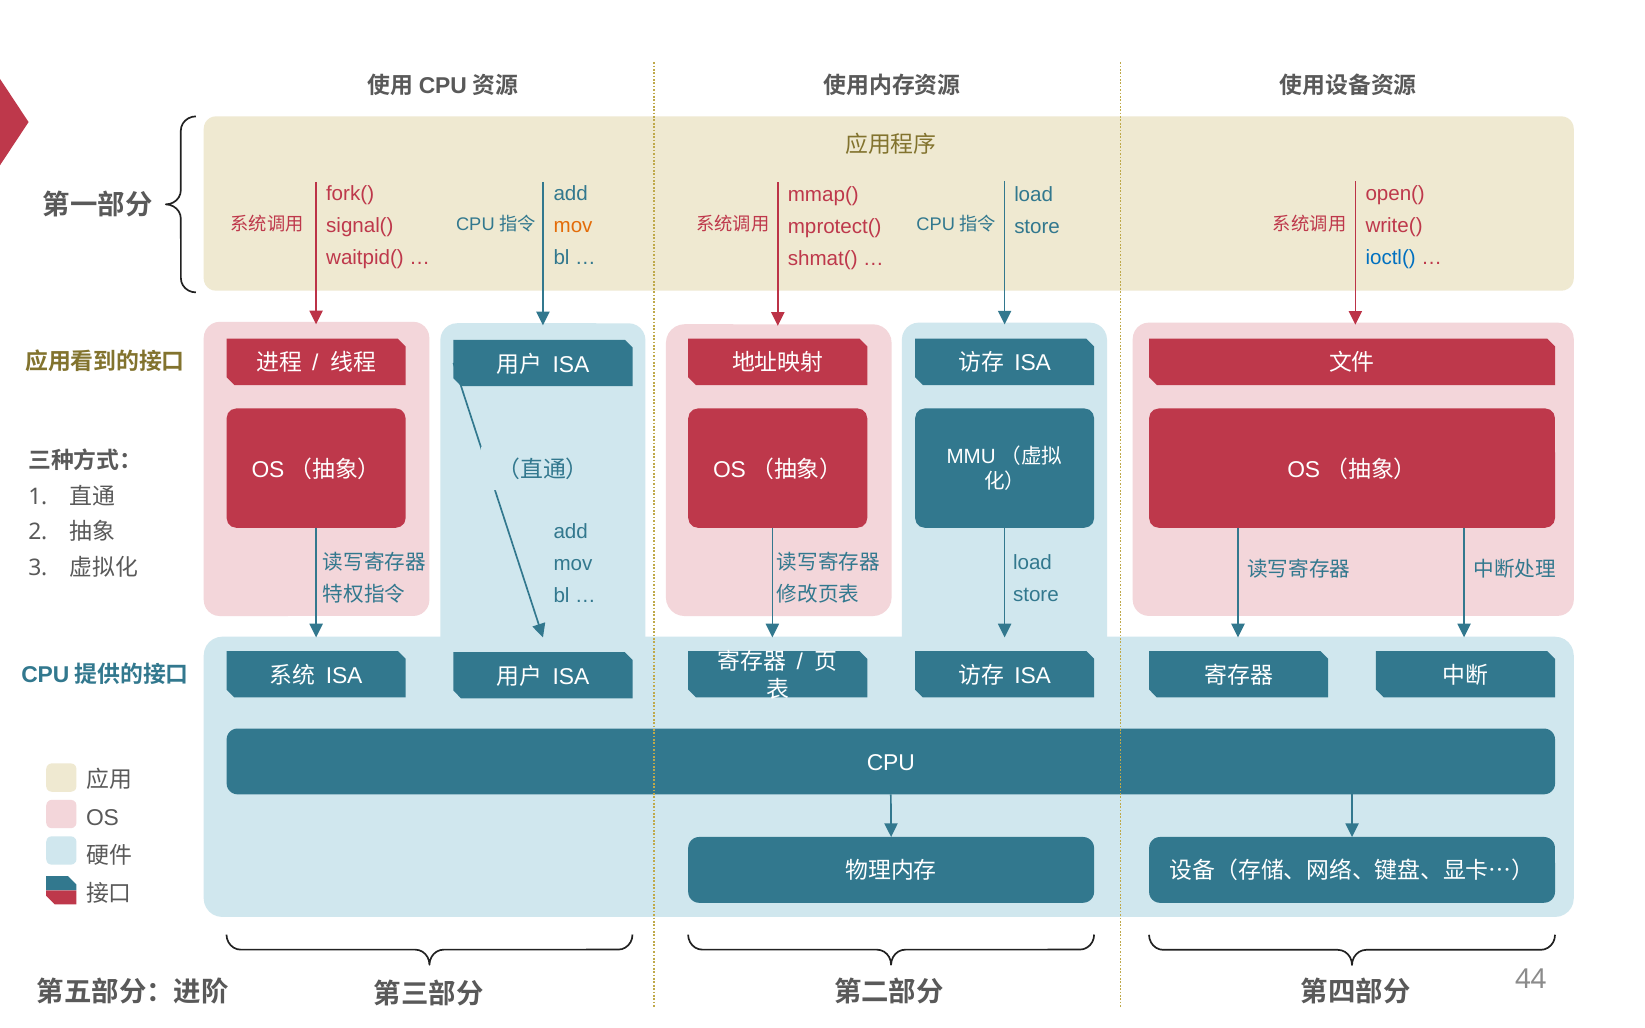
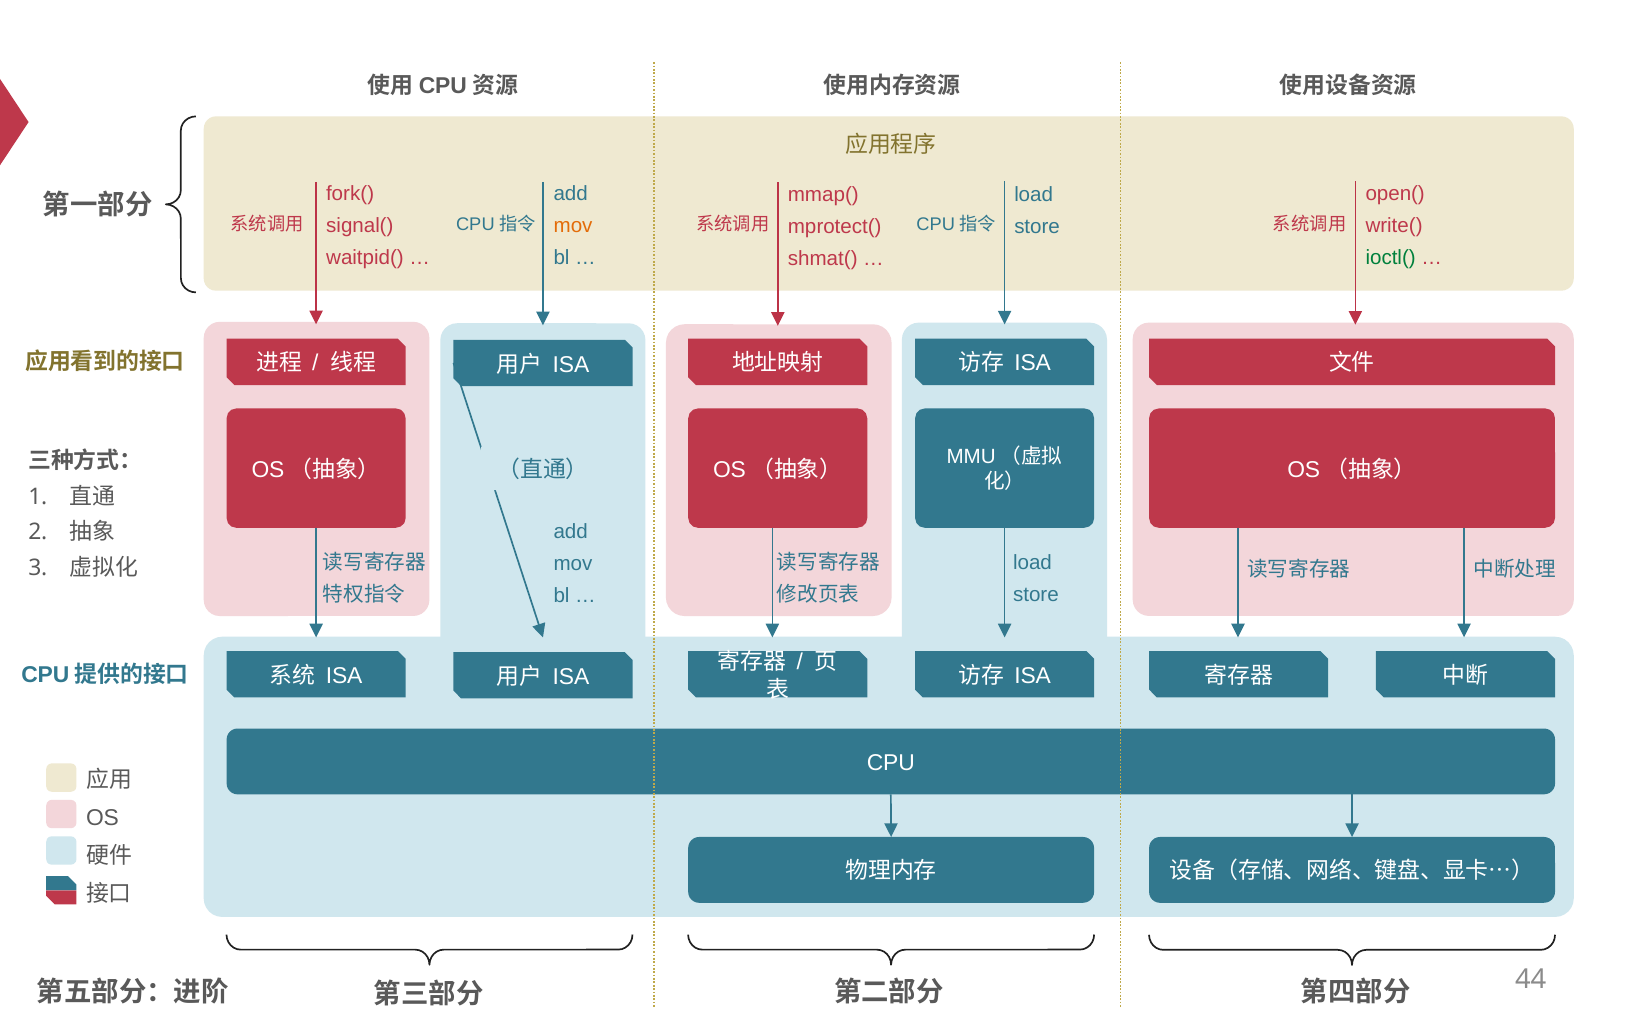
ioctl( colour: blue -> green
